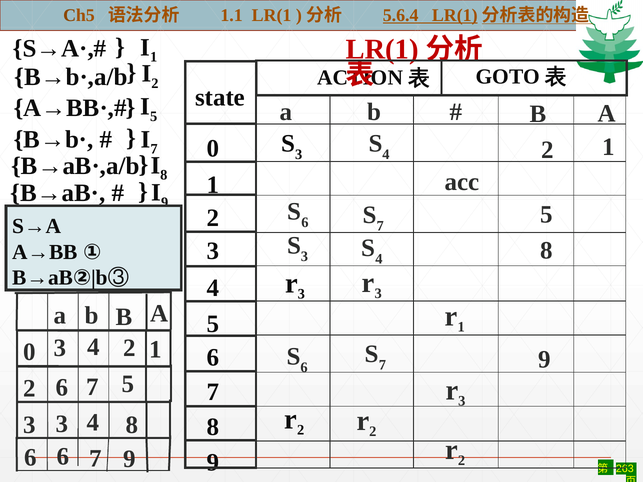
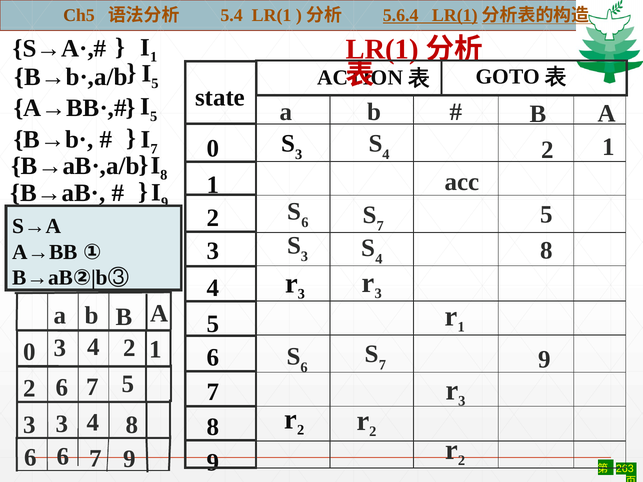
1.1: 1.1 -> 5.4
2 at (155, 84): 2 -> 5
